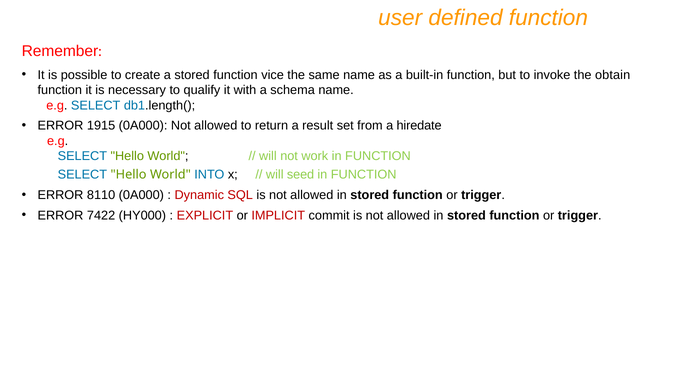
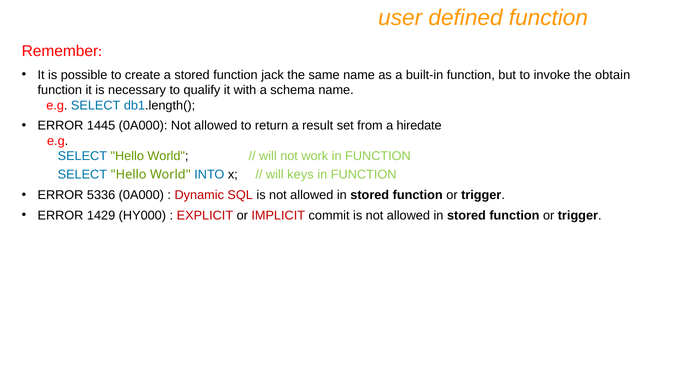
vice: vice -> jack
1915: 1915 -> 1445
seed: seed -> keys
8110: 8110 -> 5336
7422: 7422 -> 1429
